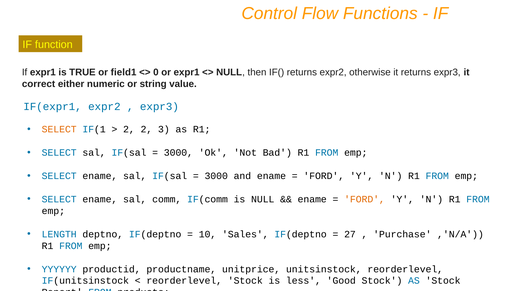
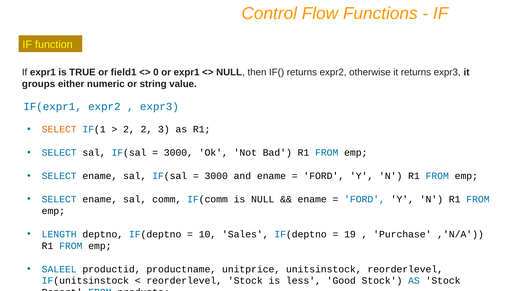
correct: correct -> groups
FORD at (365, 199) colour: orange -> blue
27: 27 -> 19
YYYYYY: YYYYYY -> SALEEL
